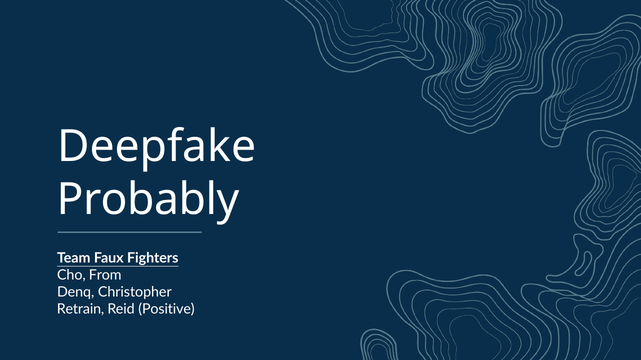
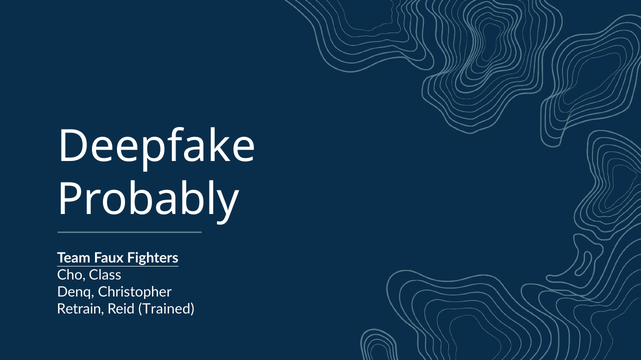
From: From -> Class
Positive: Positive -> Trained
